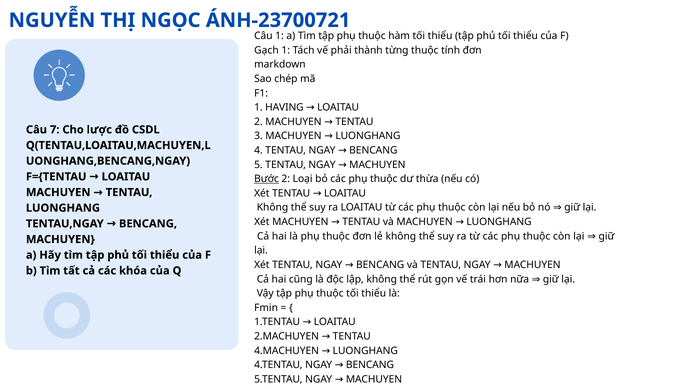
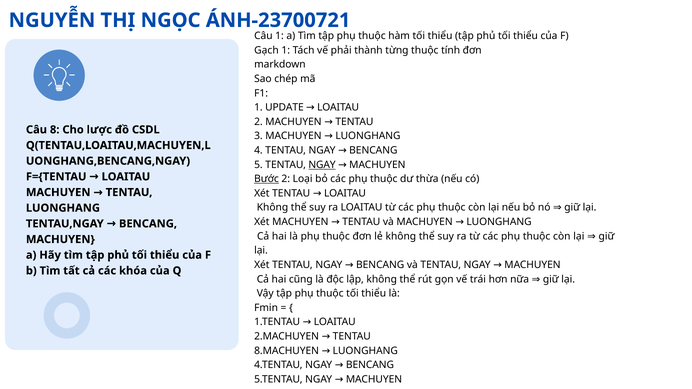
HAVING: HAVING -> UPDATE
7: 7 -> 8
NGAY at (322, 165) underline: none -> present
4.MACHUYEN: 4.MACHUYEN -> 8.MACHUYEN
